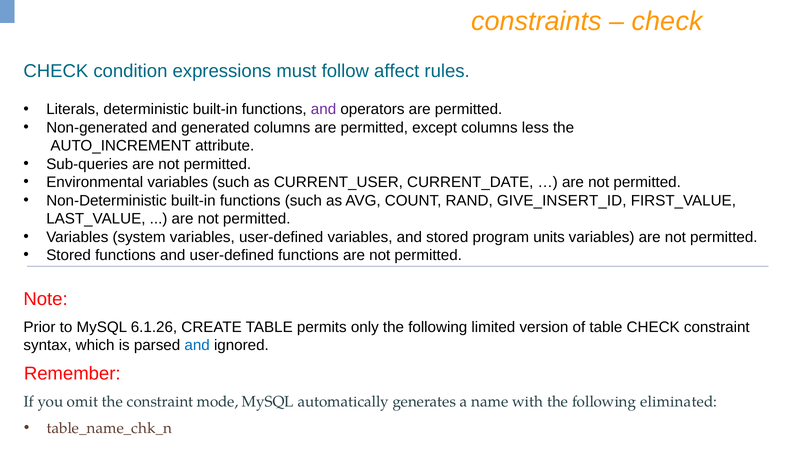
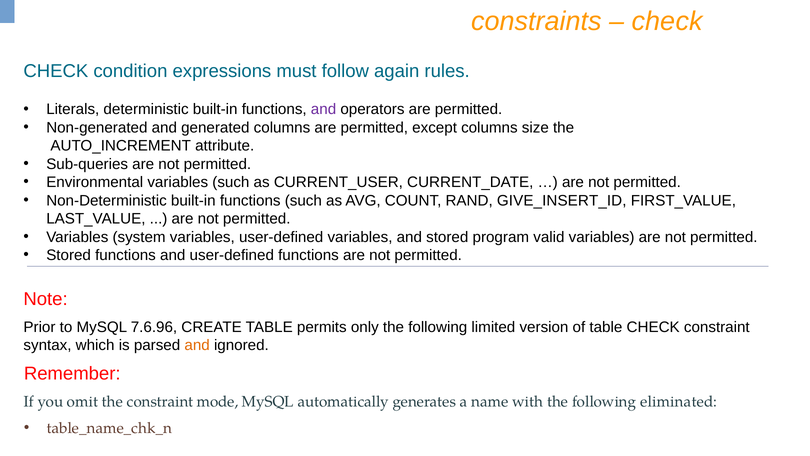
affect: affect -> again
less: less -> size
units: units -> valid
6.1.26: 6.1.26 -> 7.6.96
and at (197, 345) colour: blue -> orange
